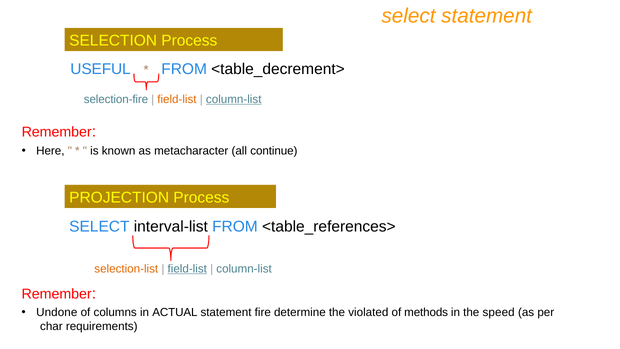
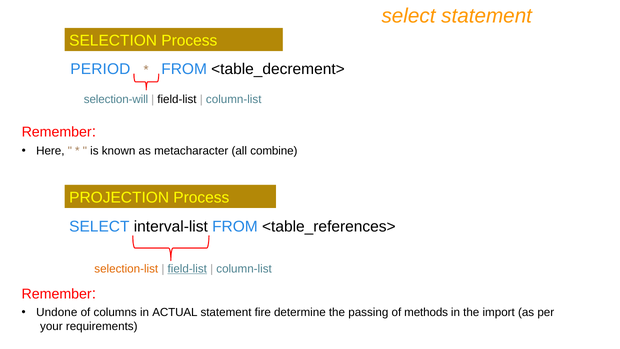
USEFUL: USEFUL -> PERIOD
selection-fire: selection-fire -> selection-will
field-list at (177, 99) colour: orange -> black
column-list at (234, 99) underline: present -> none
continue: continue -> combine
violated: violated -> passing
speed: speed -> import
char: char -> your
